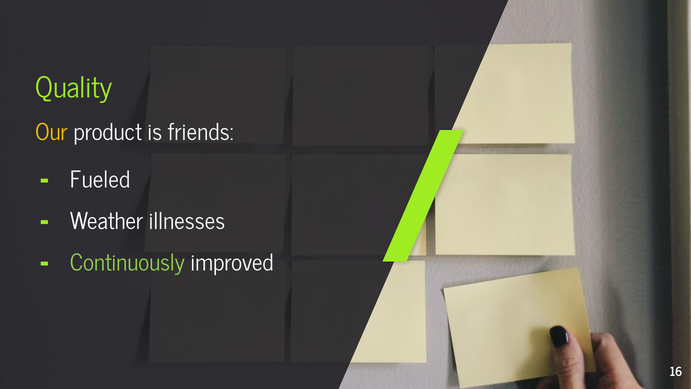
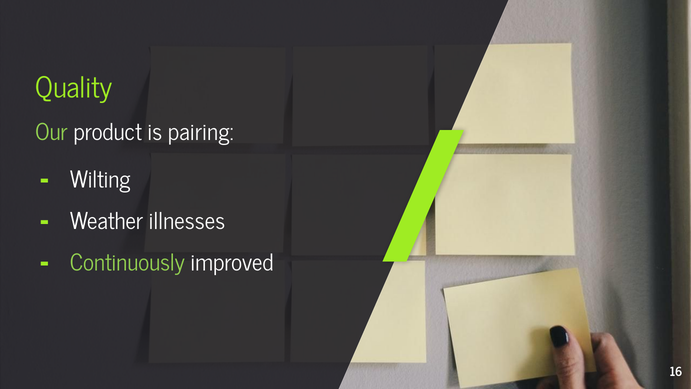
Our colour: yellow -> light green
friends: friends -> pairing
Fueled: Fueled -> Wilting
